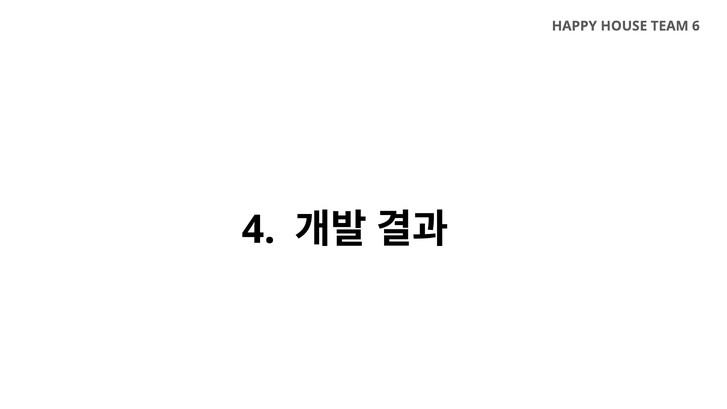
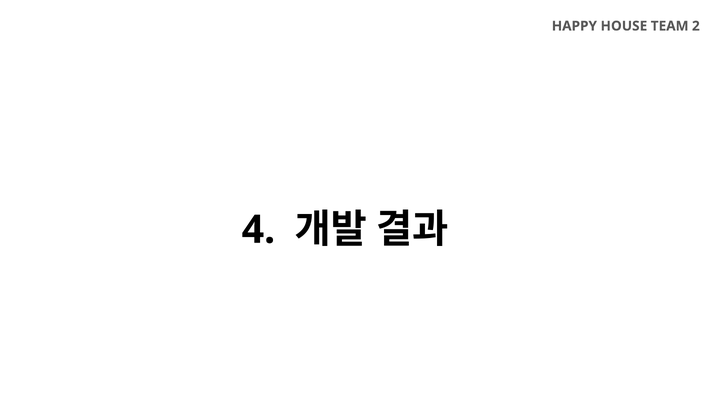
6: 6 -> 2
